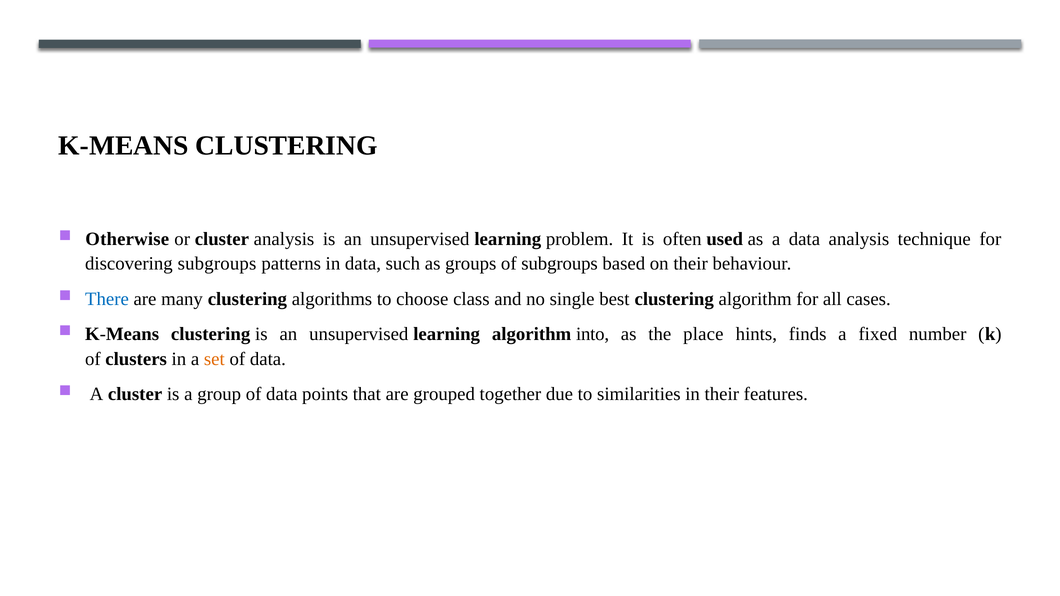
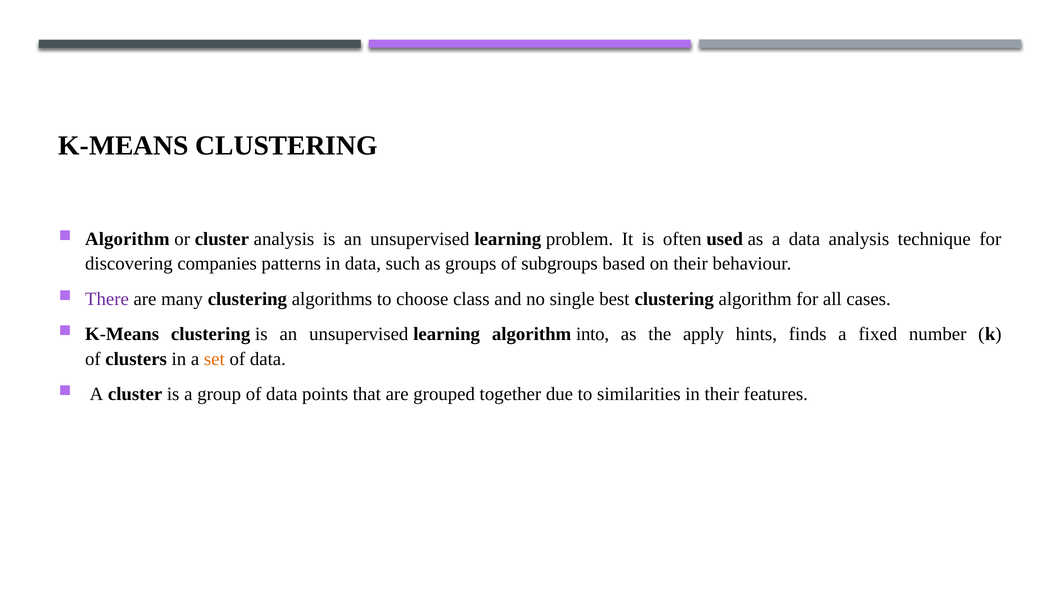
Otherwise at (127, 239): Otherwise -> Algorithm
discovering subgroups: subgroups -> companies
There colour: blue -> purple
place: place -> apply
